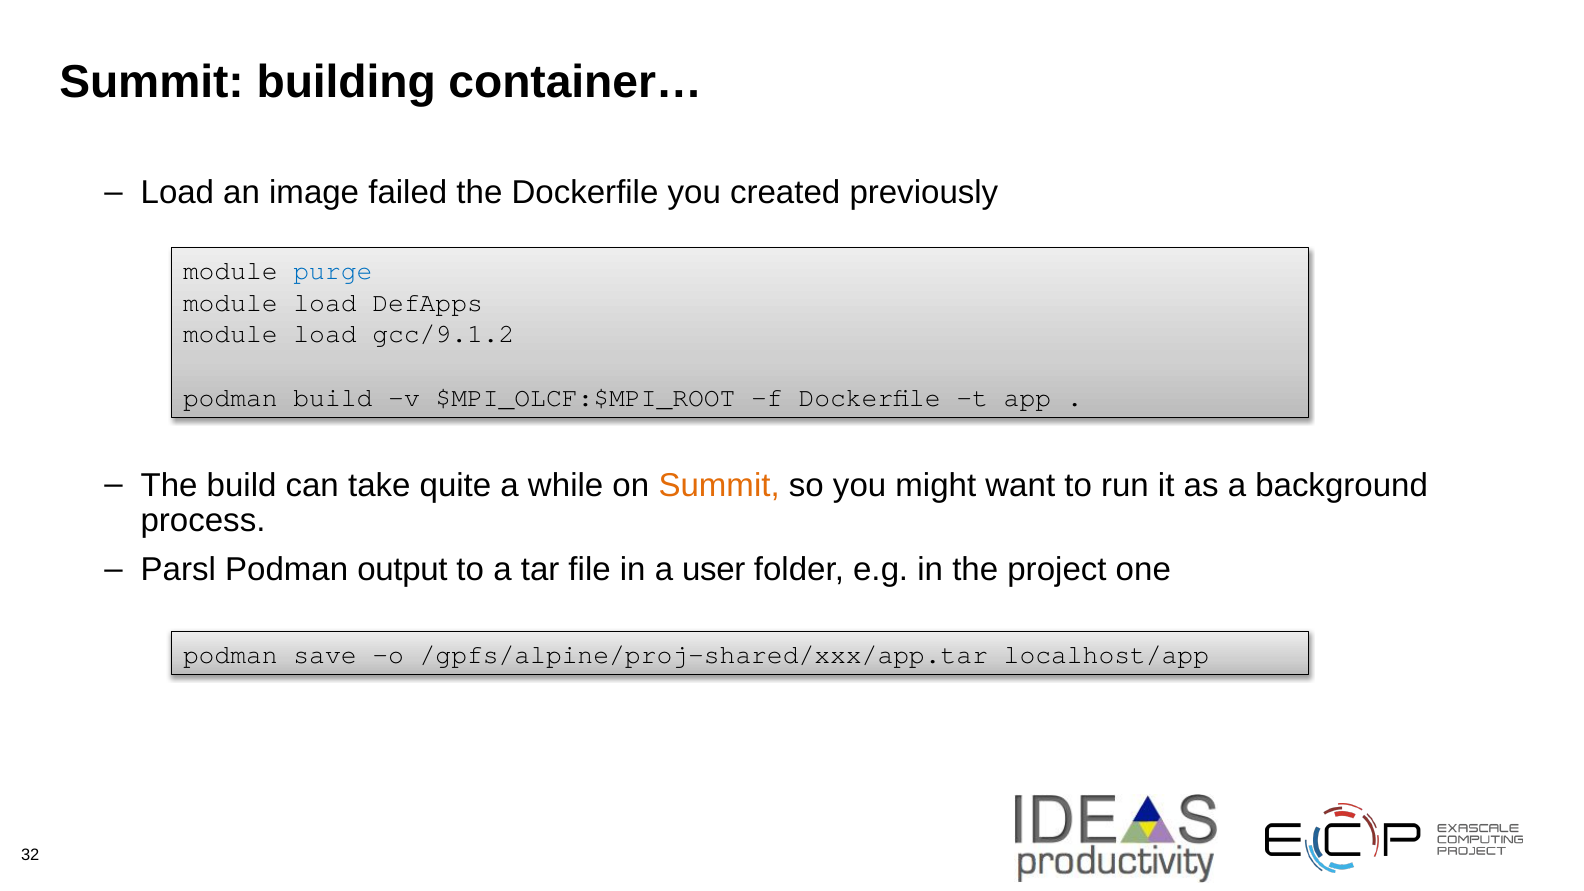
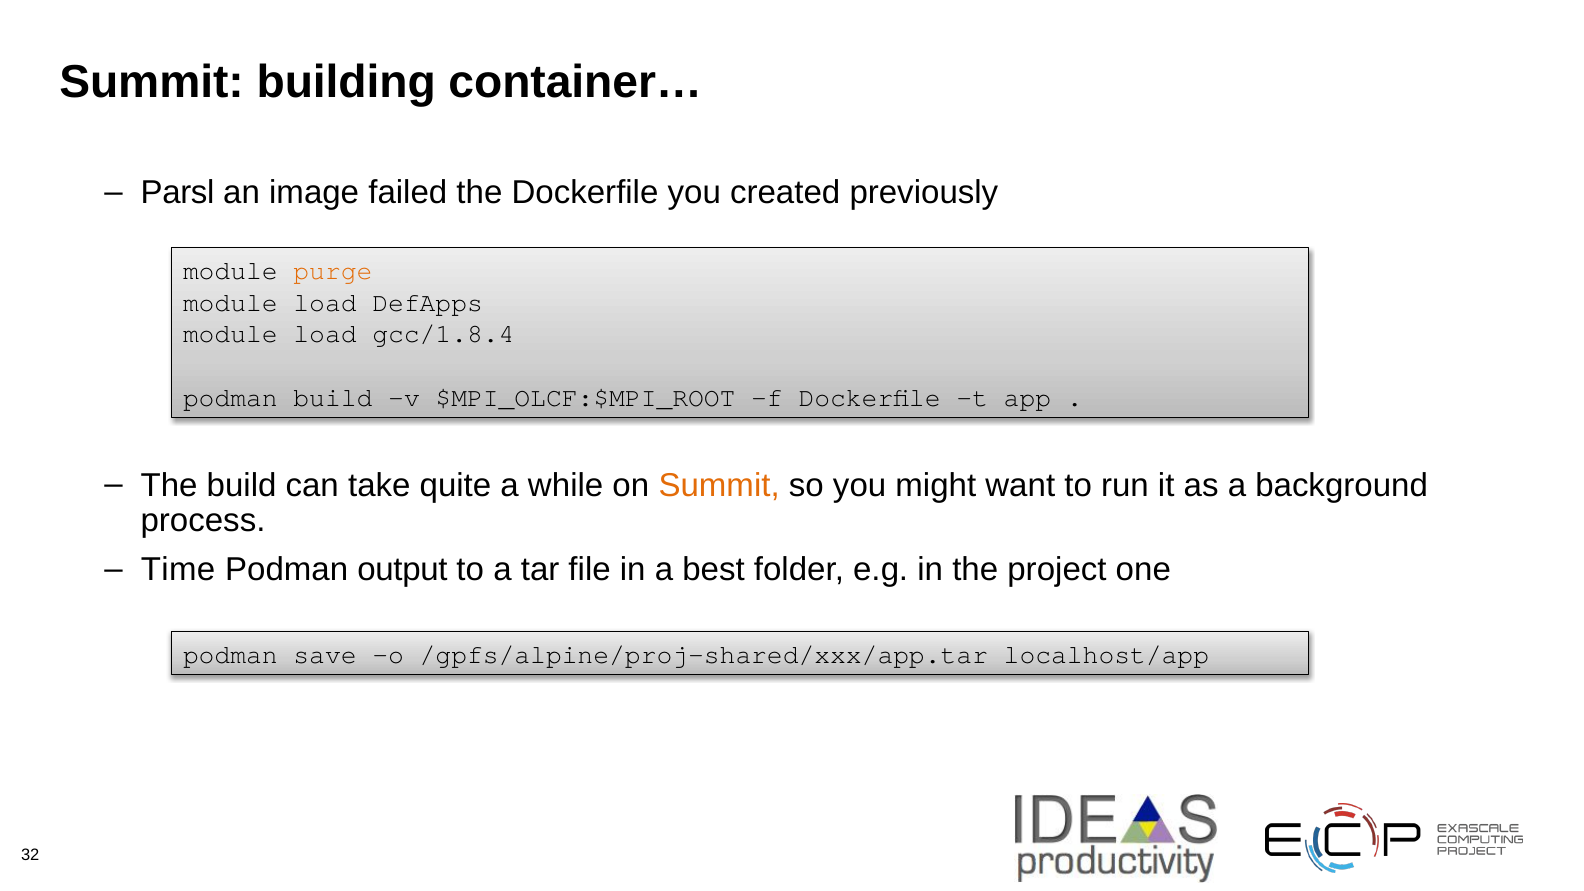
Load at (177, 193): Load -> Parsl
purge colour: blue -> orange
gcc/9.1.2: gcc/9.1.2 -> gcc/1.8.4
Parsl: Parsl -> Time
user: user -> best
